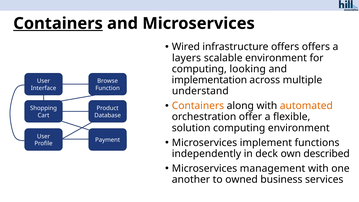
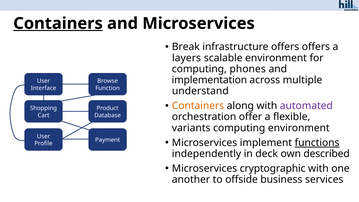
Wired: Wired -> Break
looking: looking -> phones
automated colour: orange -> purple
solution: solution -> variants
functions underline: none -> present
management: management -> cryptographic
owned: owned -> offside
